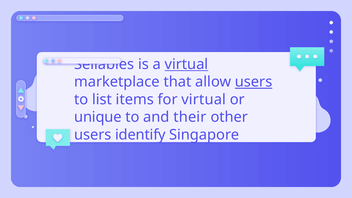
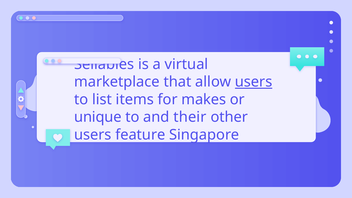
virtual at (186, 64) underline: present -> none
for virtual: virtual -> makes
identify: identify -> feature
